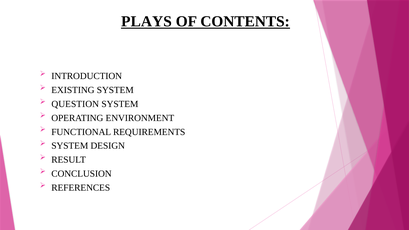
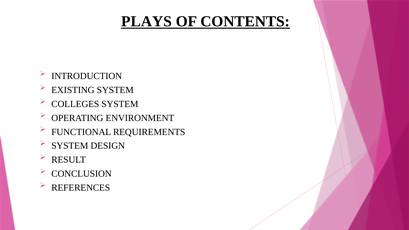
QUESTION: QUESTION -> COLLEGES
